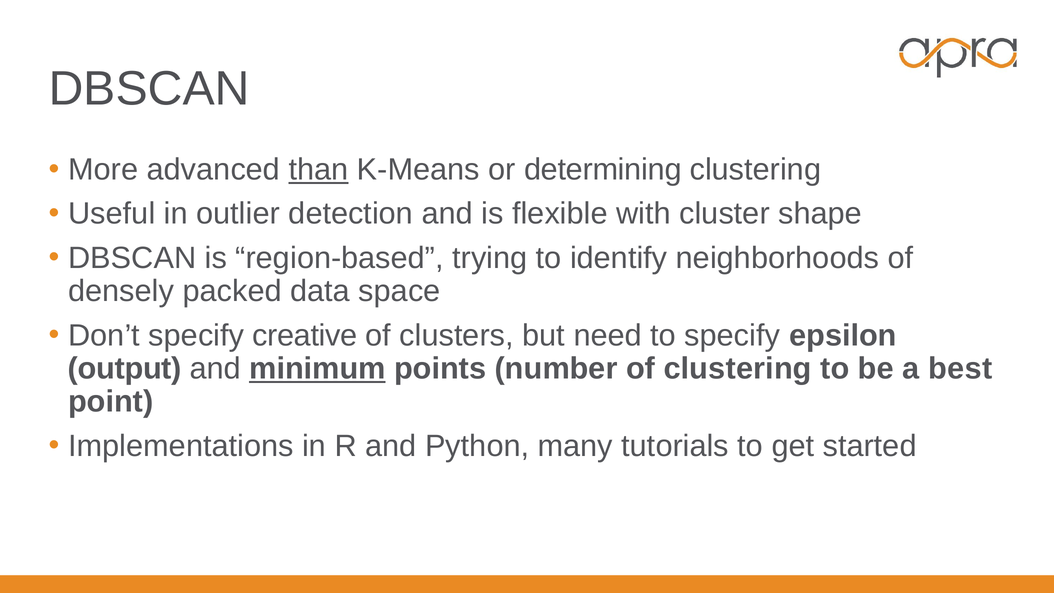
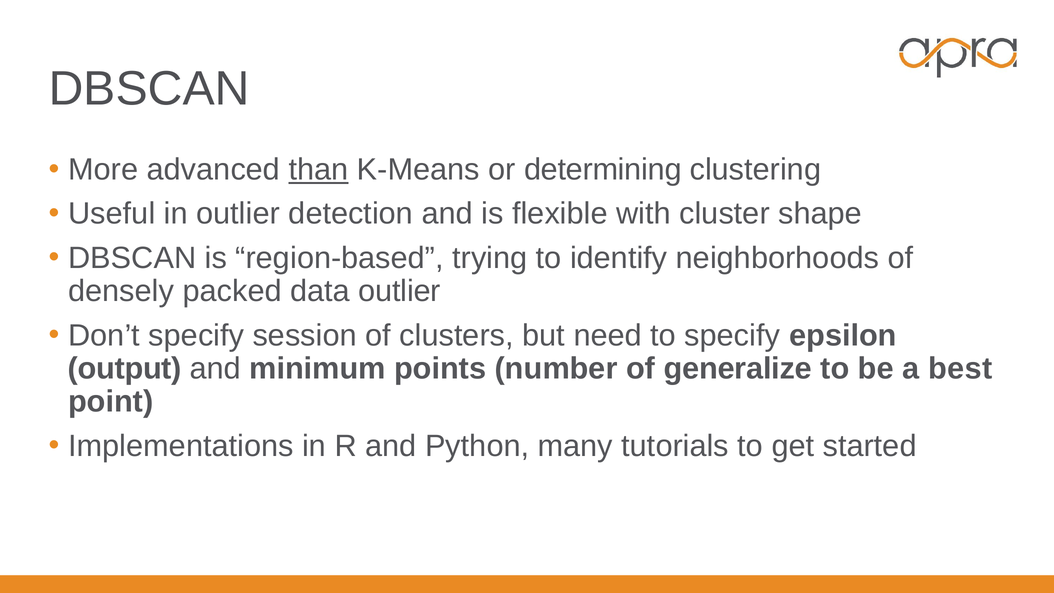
data space: space -> outlier
creative: creative -> session
minimum underline: present -> none
of clustering: clustering -> generalize
